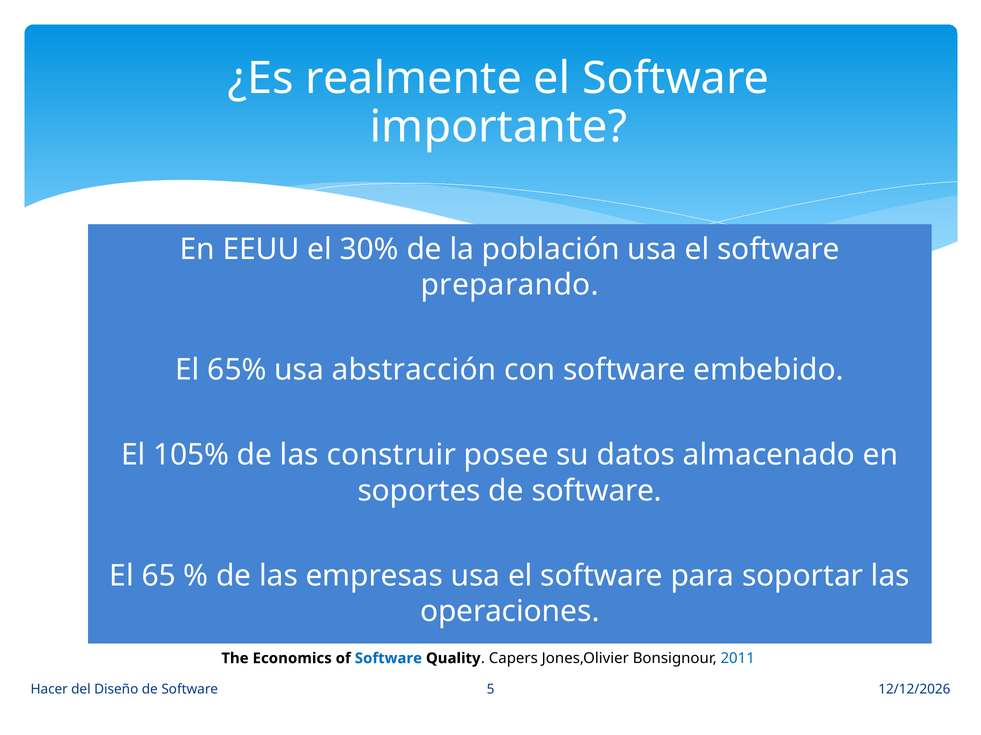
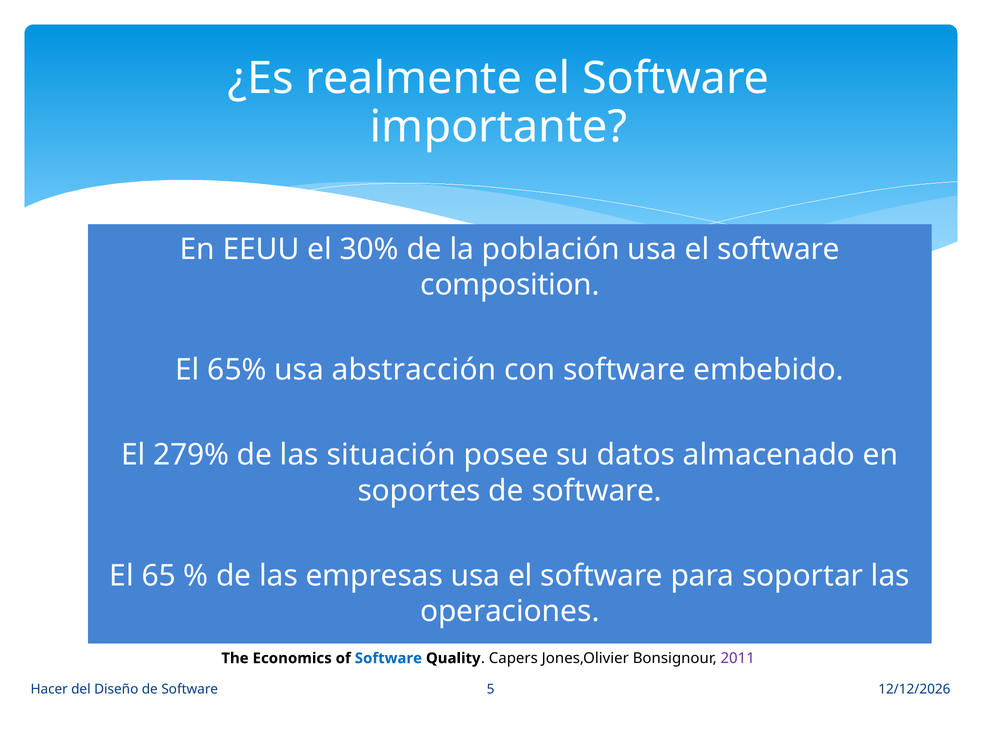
preparando: preparando -> composition
105%: 105% -> 279%
construir: construir -> situación
2011 colour: blue -> purple
